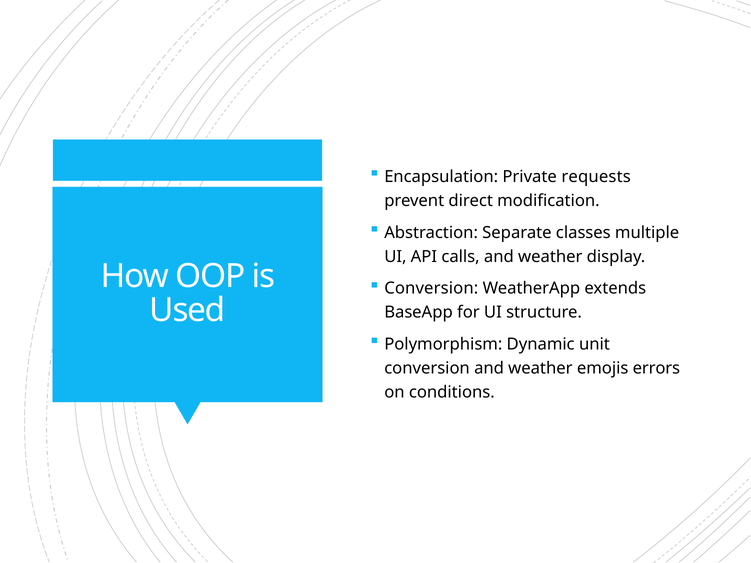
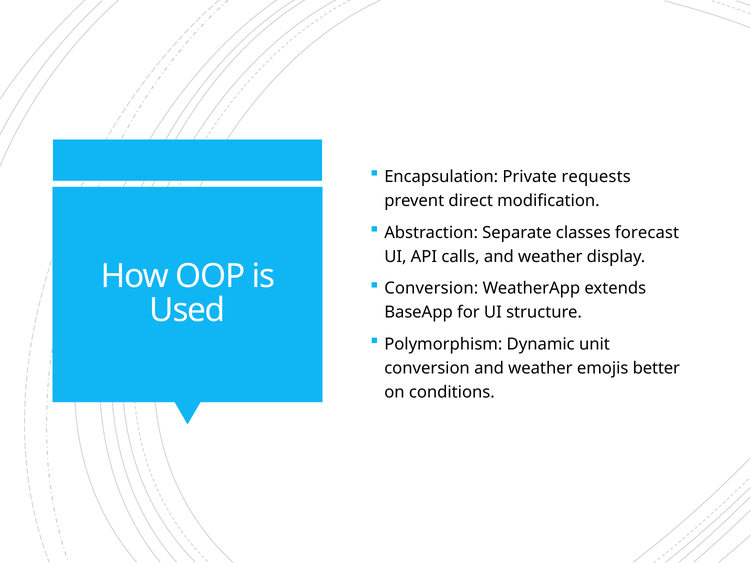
multiple: multiple -> forecast
errors: errors -> better
